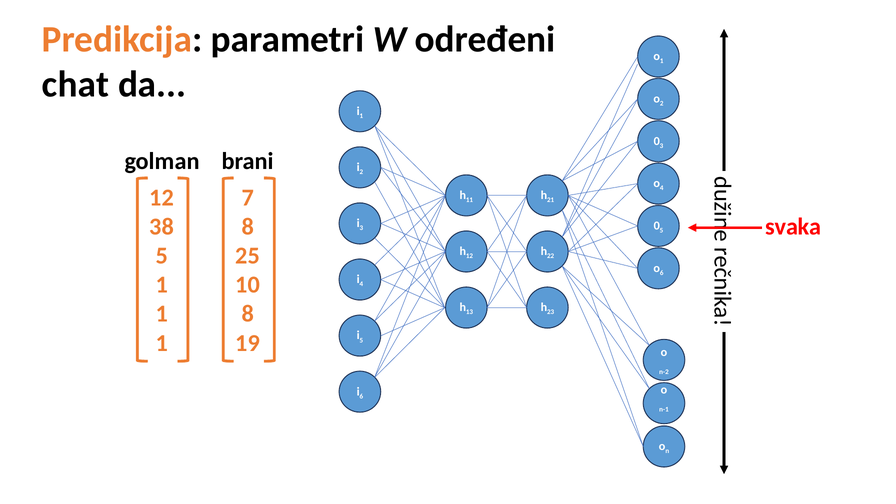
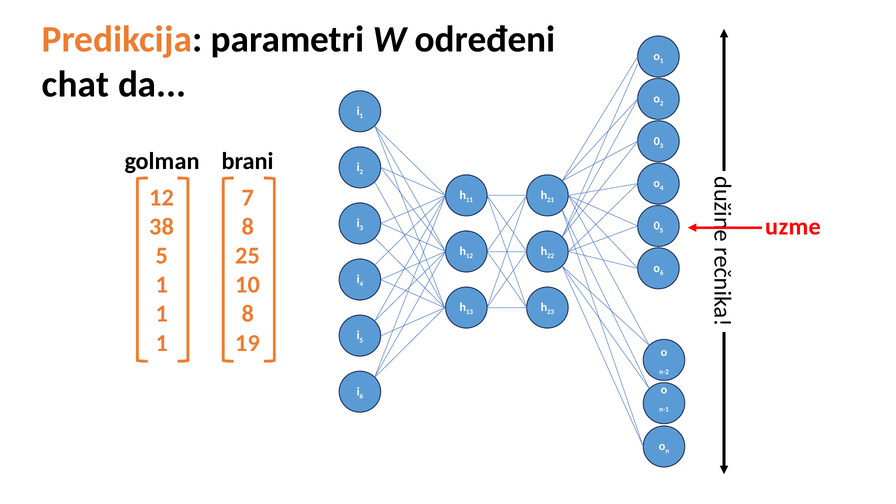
svaka: svaka -> uzme
